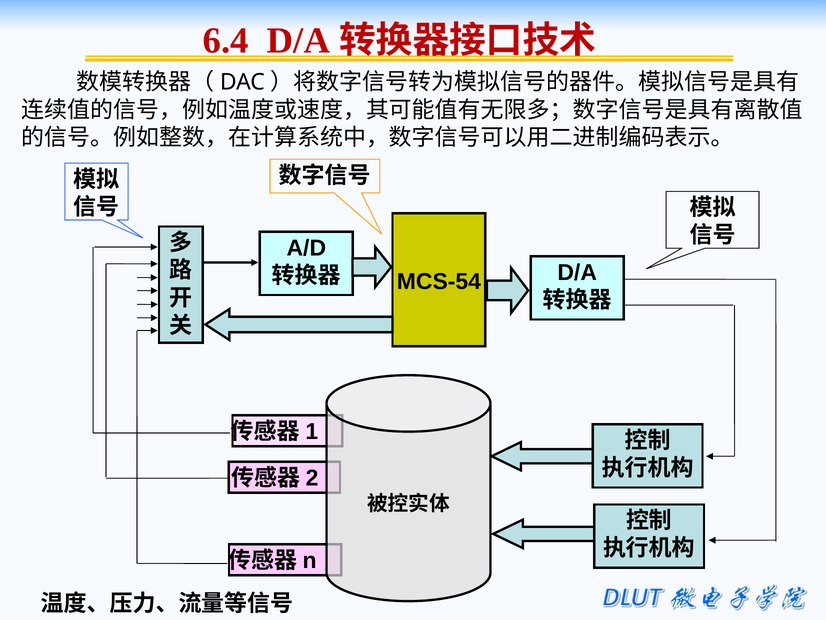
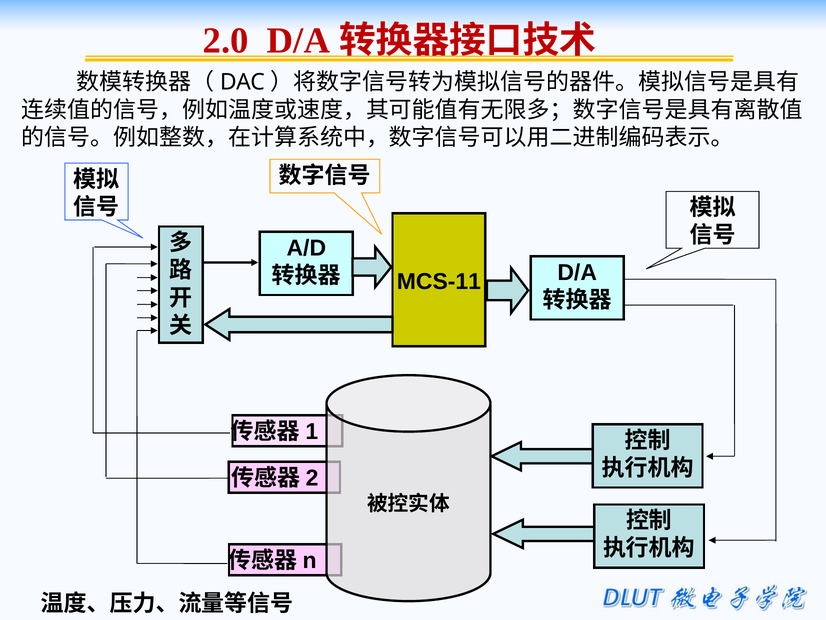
6.4: 6.4 -> 2.0
MCS-54: MCS-54 -> MCS-11
